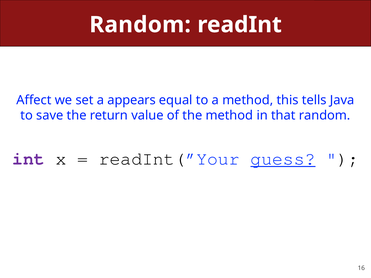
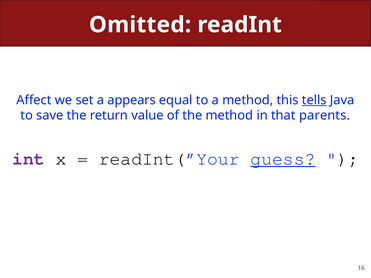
Random at (140, 25): Random -> Omitted
tells underline: none -> present
that random: random -> parents
